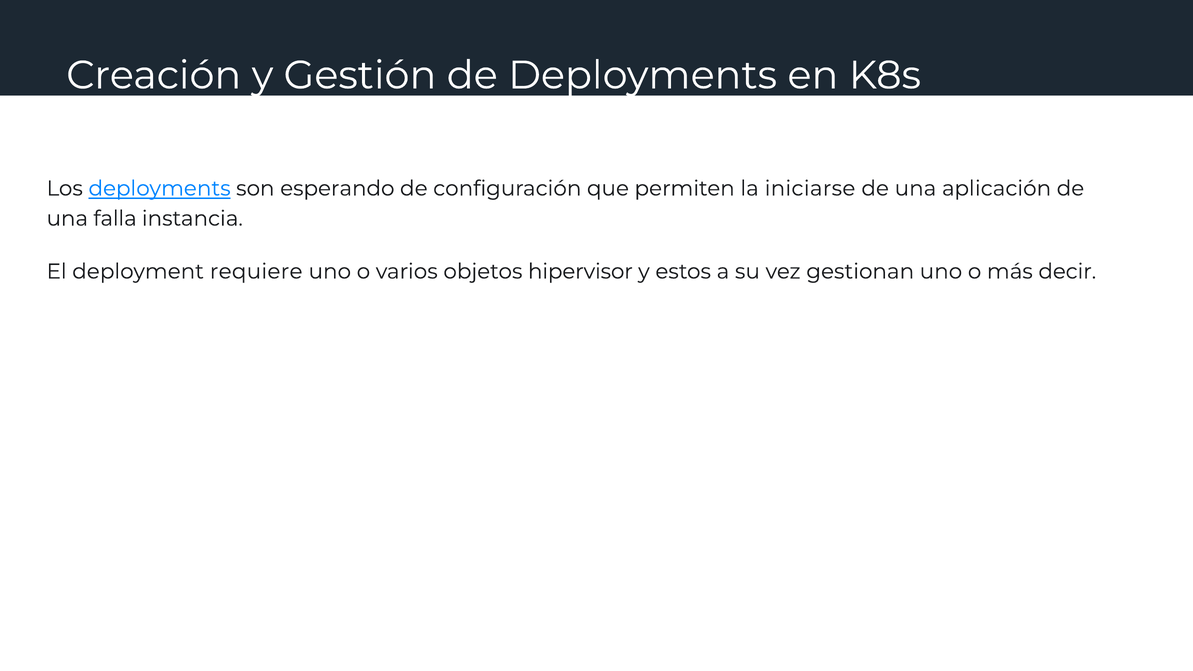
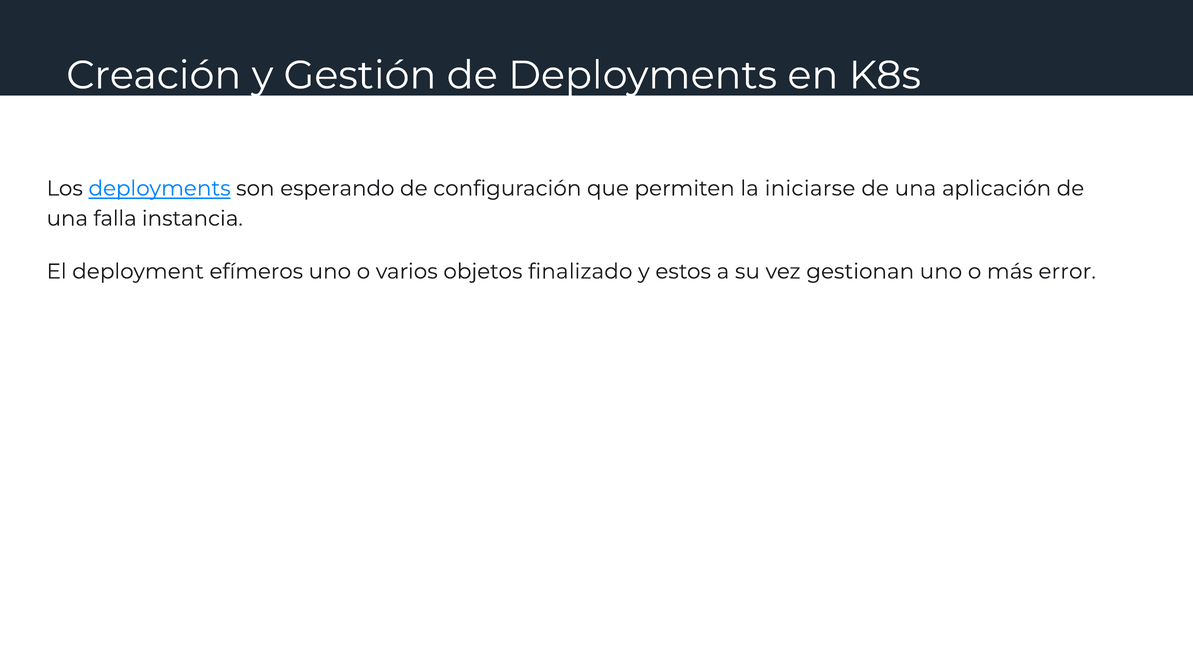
requiere: requiere -> efímeros
hipervisor: hipervisor -> finalizado
decir: decir -> error
